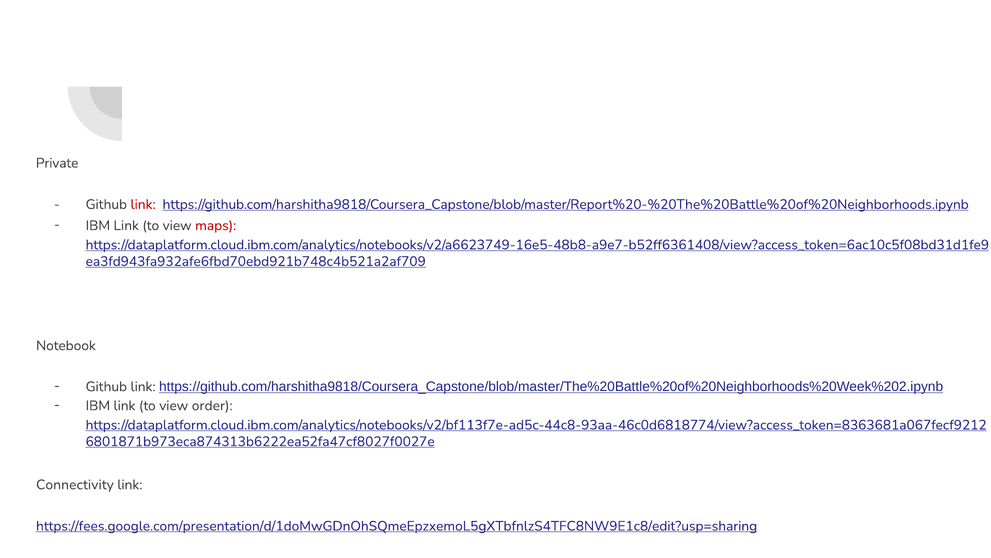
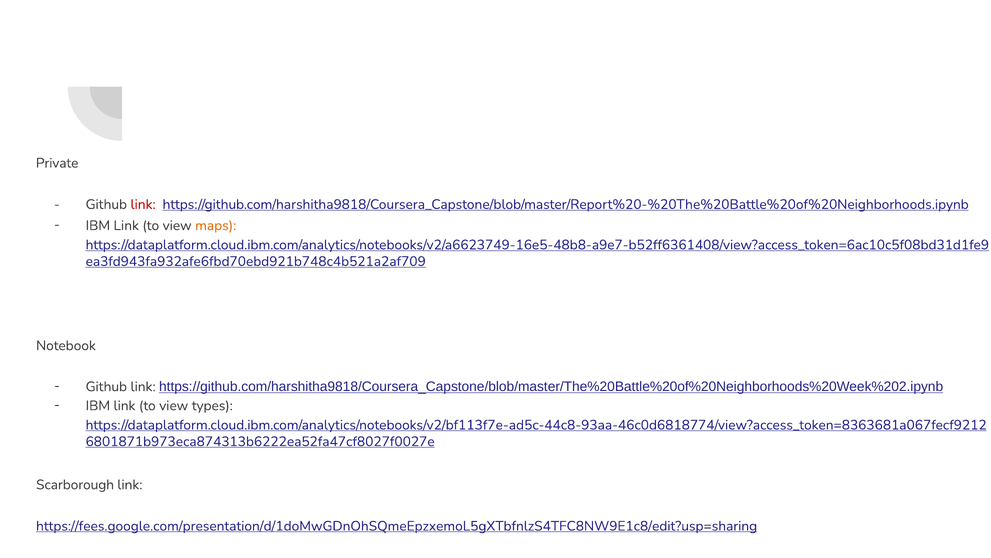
maps colour: red -> orange
order: order -> types
Connectivity: Connectivity -> Scarborough
